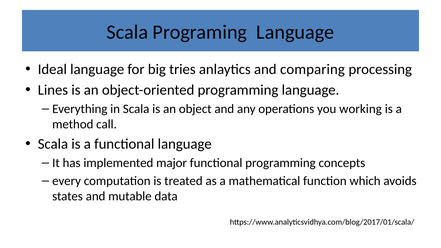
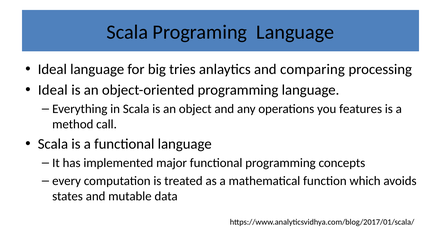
Lines at (53, 90): Lines -> Ideal
working: working -> features
